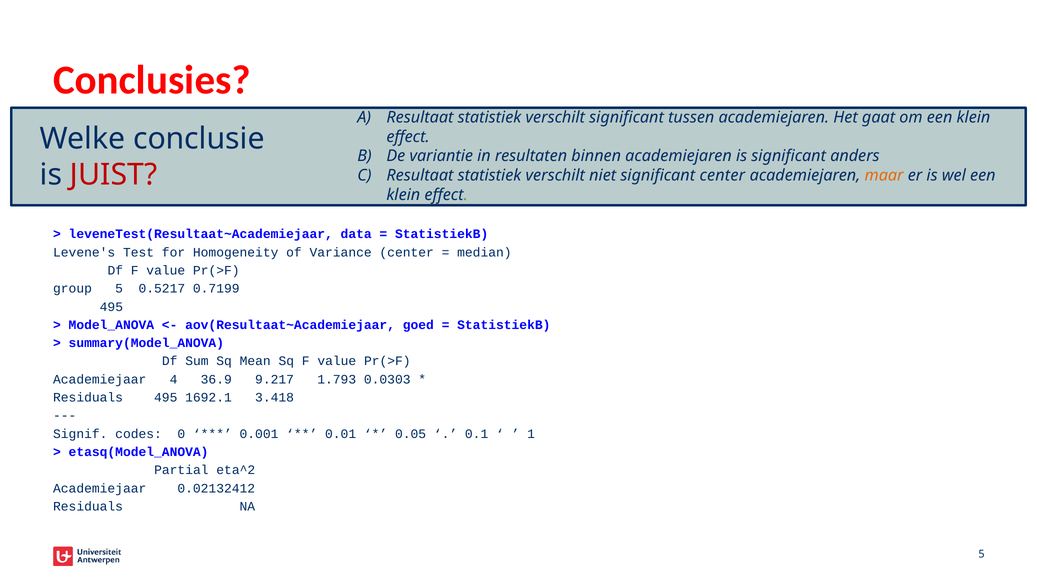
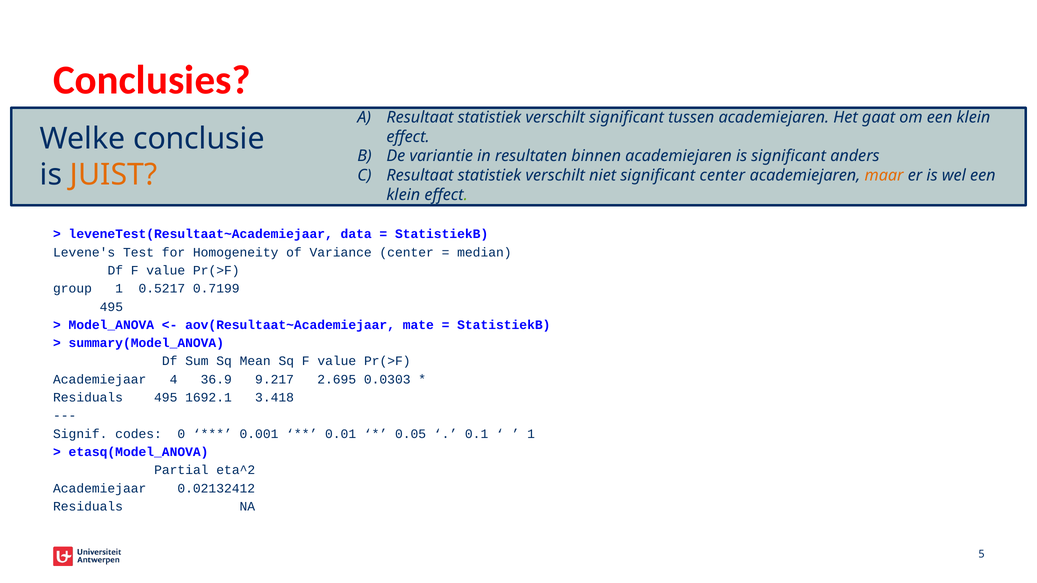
JUIST colour: red -> orange
group 5: 5 -> 1
goed: goed -> mate
1.793: 1.793 -> 2.695
